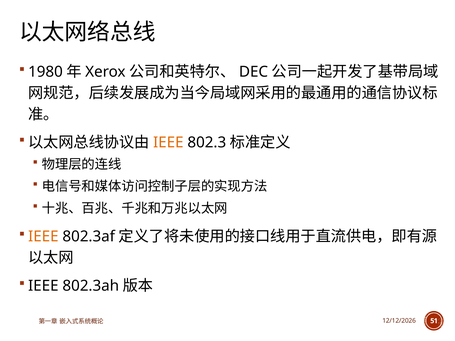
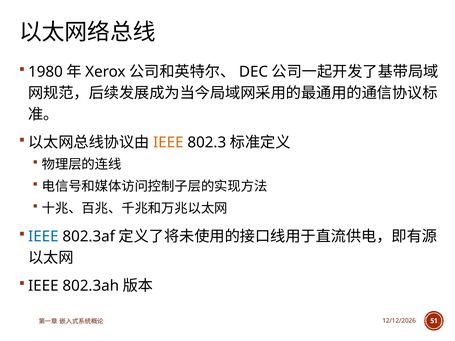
IEEE at (43, 237) colour: orange -> blue
